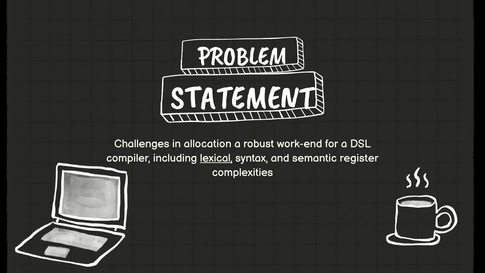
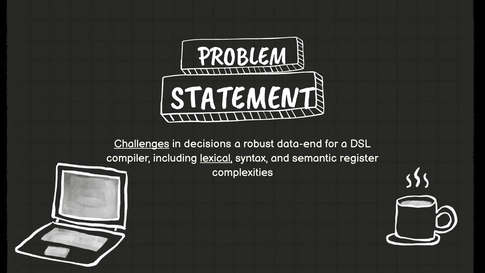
Challenges underline: none -> present
allocation: allocation -> decisions
work-end: work-end -> data-end
